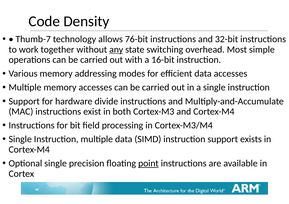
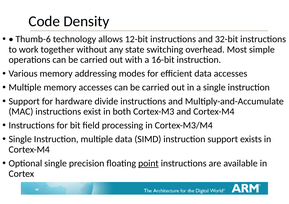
Thumb-7: Thumb-7 -> Thumb-6
76-bit: 76-bit -> 12-bit
any underline: present -> none
